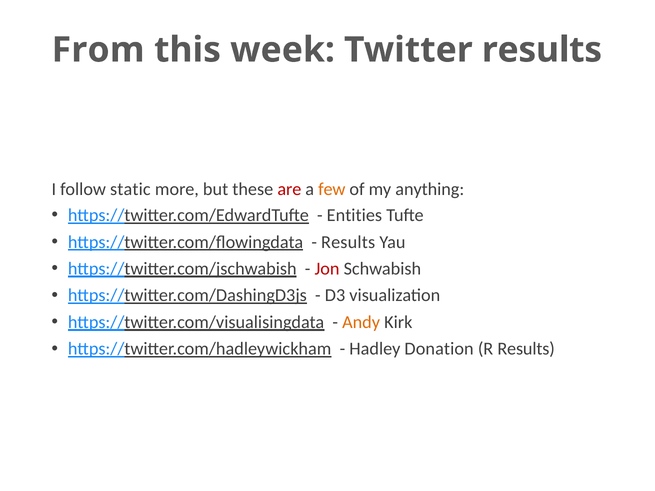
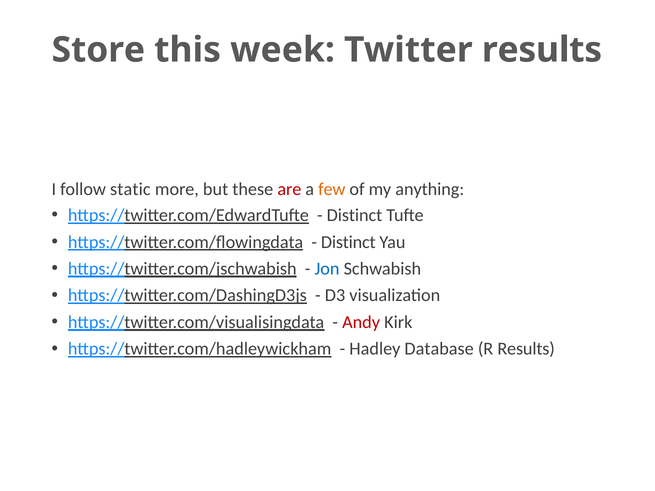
From: From -> Store
Entities at (354, 215): Entities -> Distinct
Results at (348, 242): Results -> Distinct
Jon colour: red -> blue
Andy colour: orange -> red
Donation: Donation -> Database
